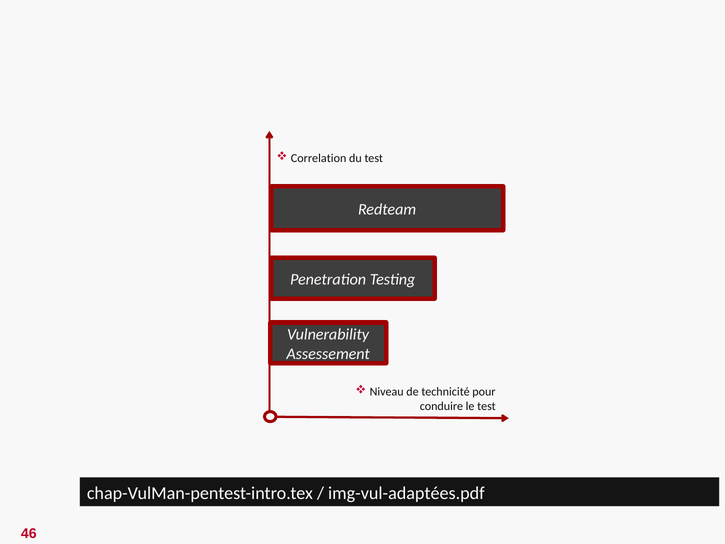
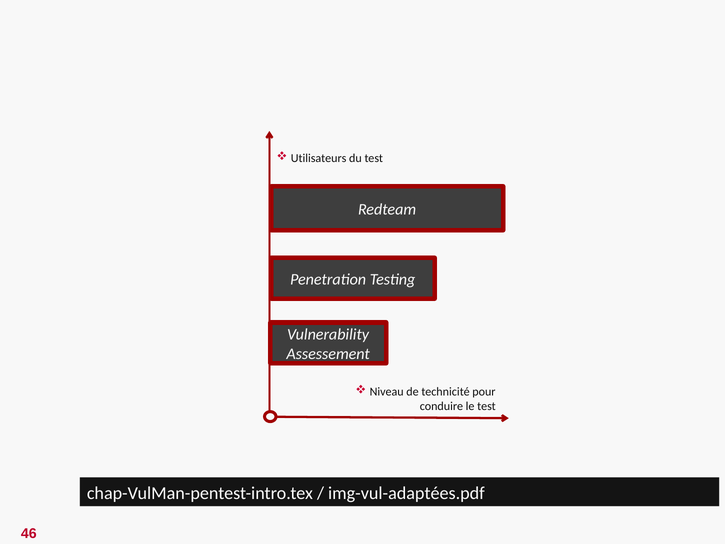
Correlation: Correlation -> Utilisateurs
